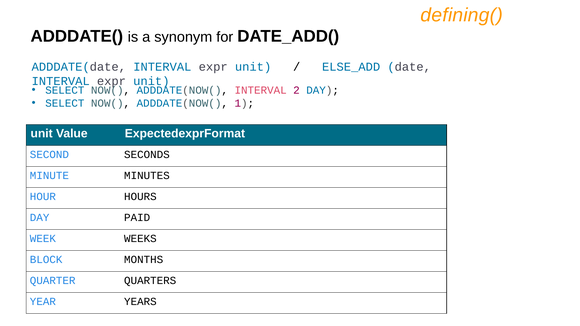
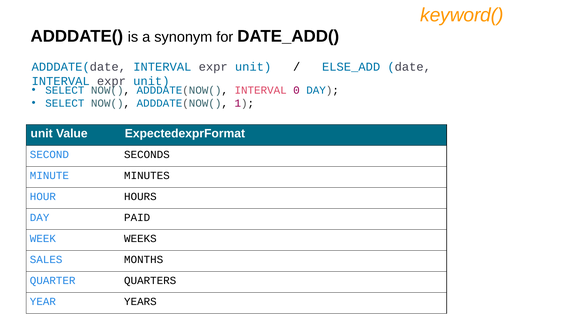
defining(: defining( -> keyword(
2: 2 -> 0
BLOCK: BLOCK -> SALES
